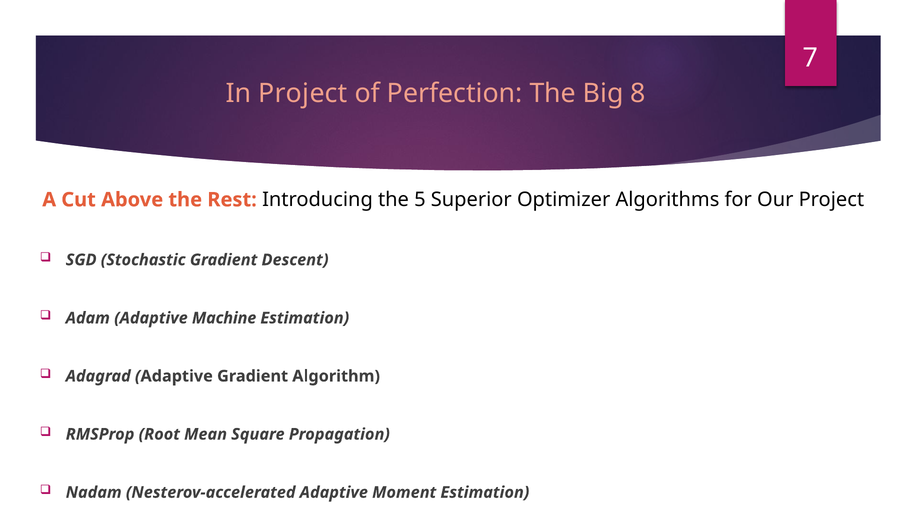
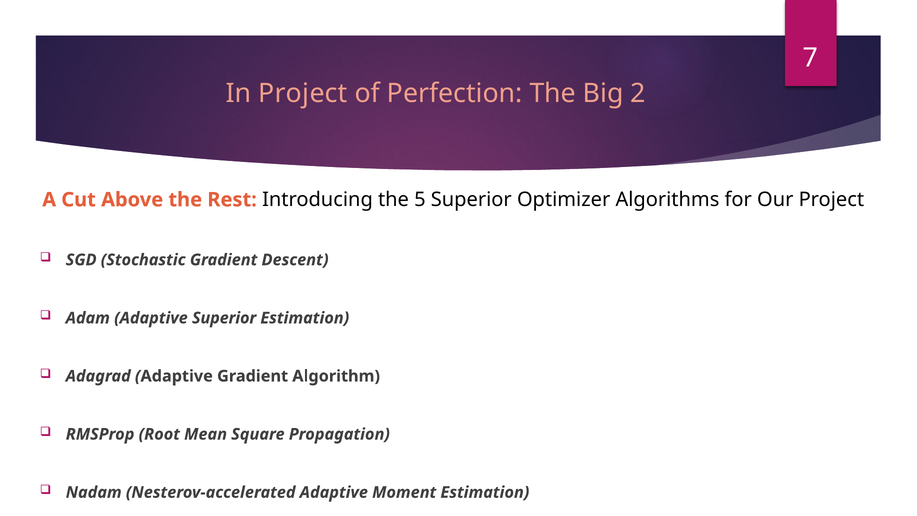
8: 8 -> 2
Adaptive Machine: Machine -> Superior
